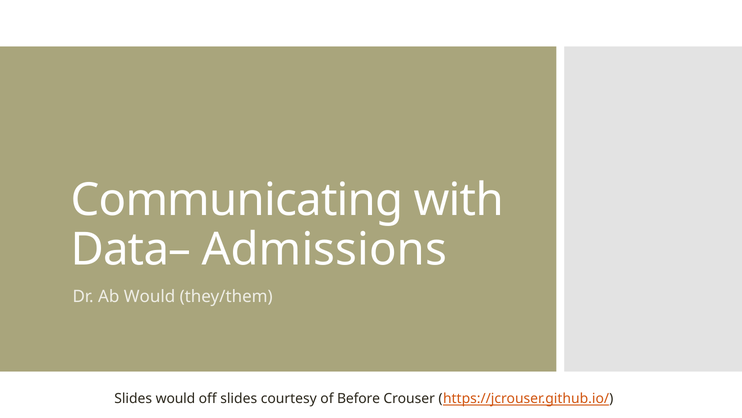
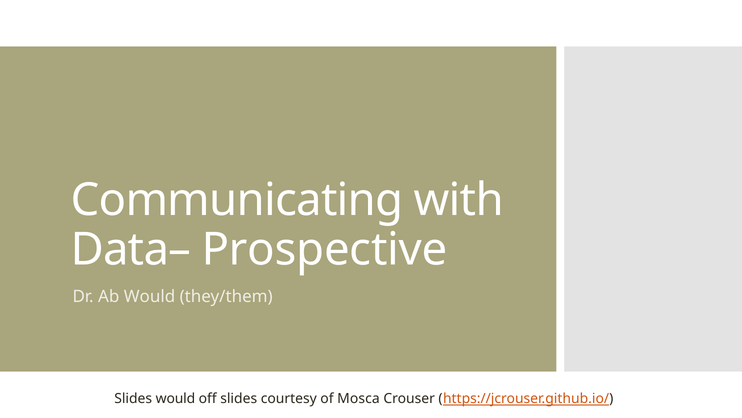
Admissions: Admissions -> Prospective
Before: Before -> Mosca
